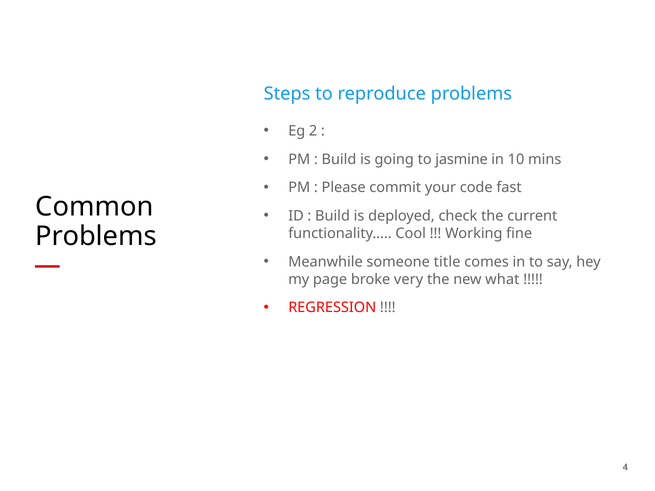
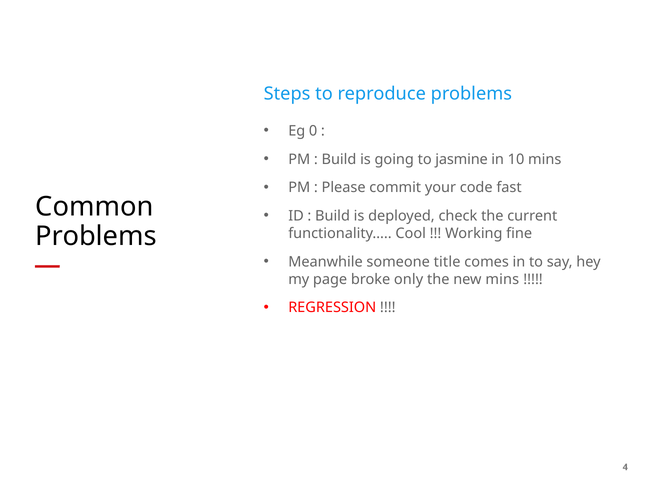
2: 2 -> 0
very: very -> only
new what: what -> mins
